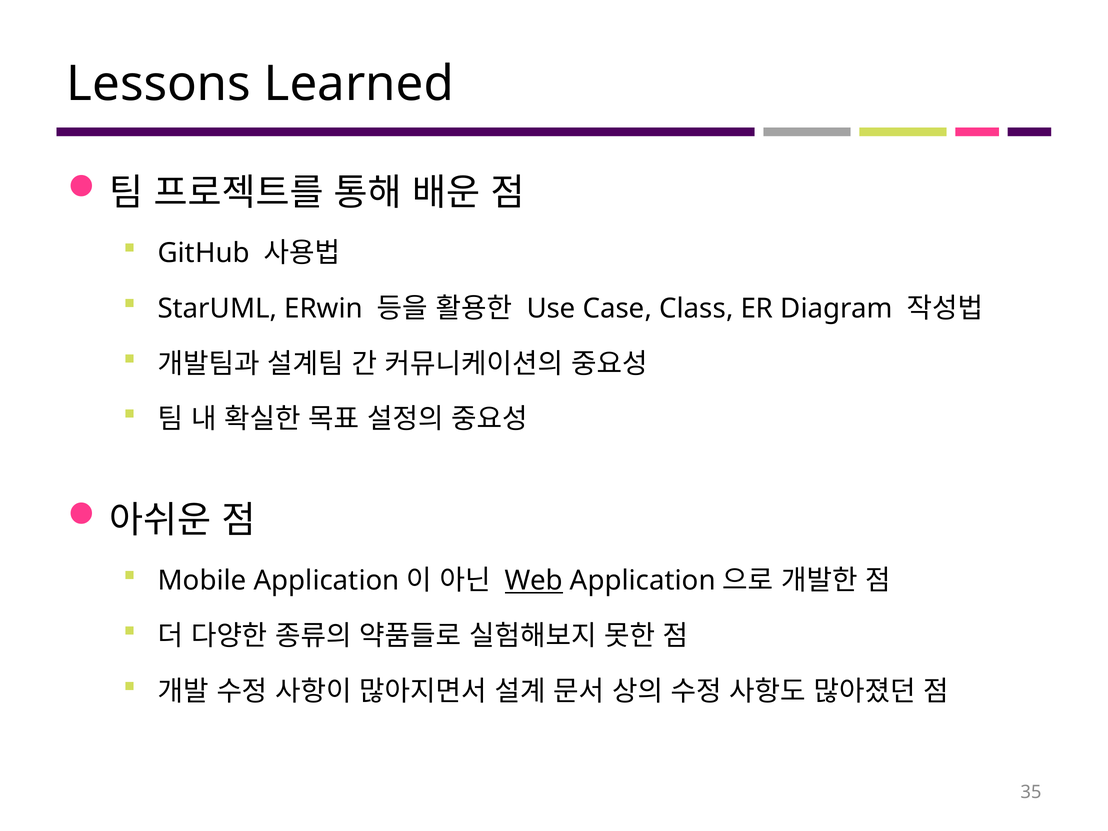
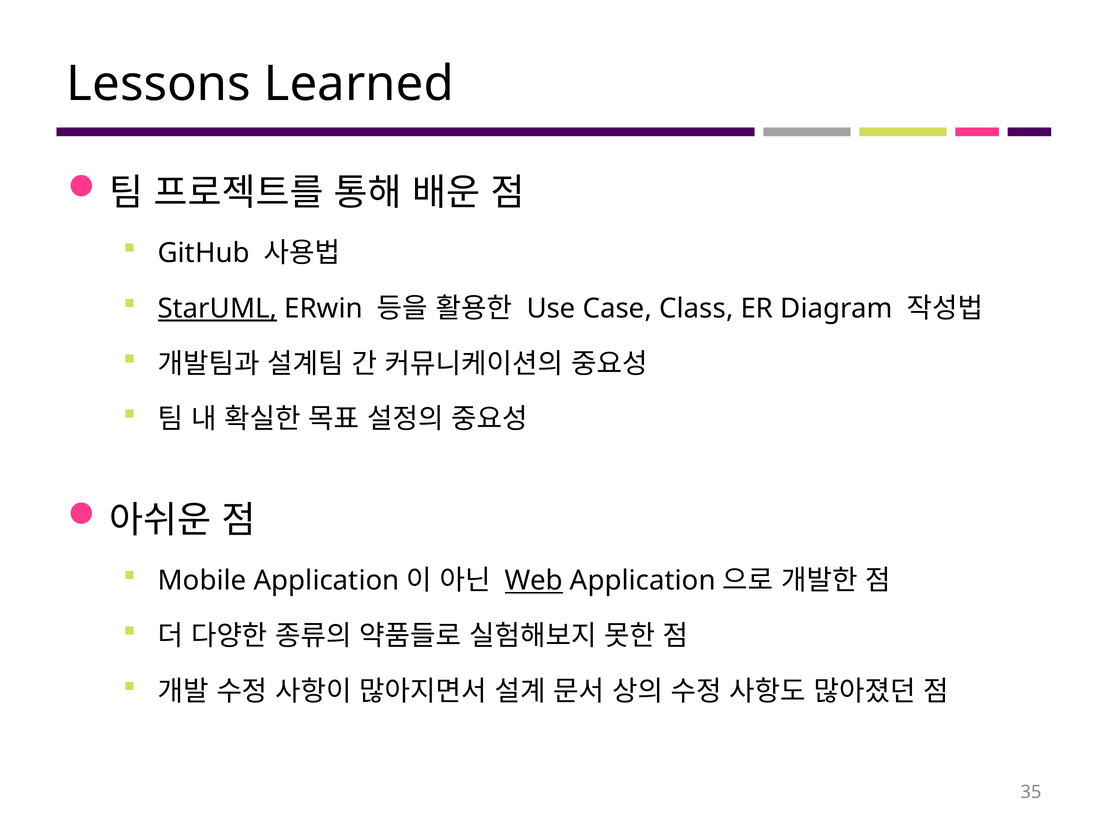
StarUML underline: none -> present
